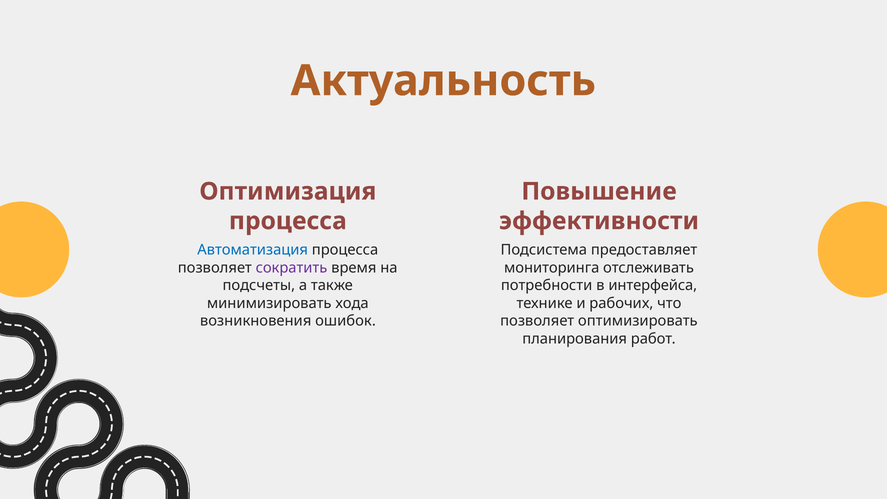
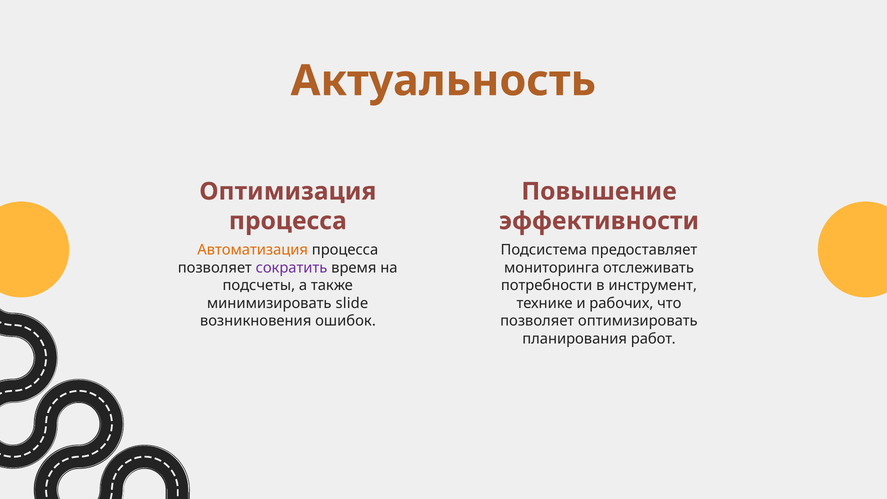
Автоматизация colour: blue -> orange
интерфейса: интерфейса -> инструмент
хода: хода -> slide
